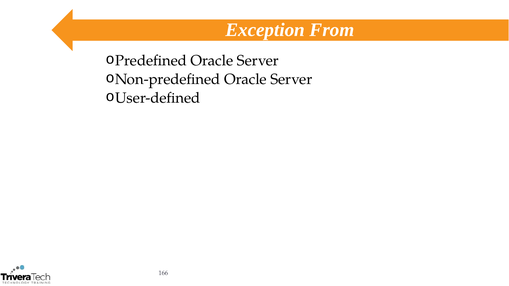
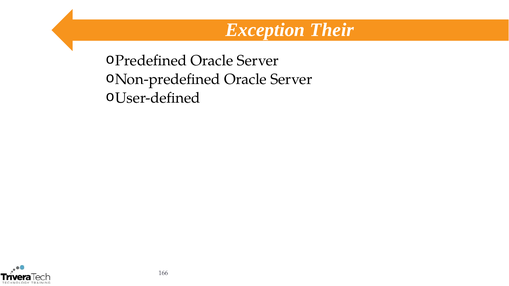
From: From -> Their
